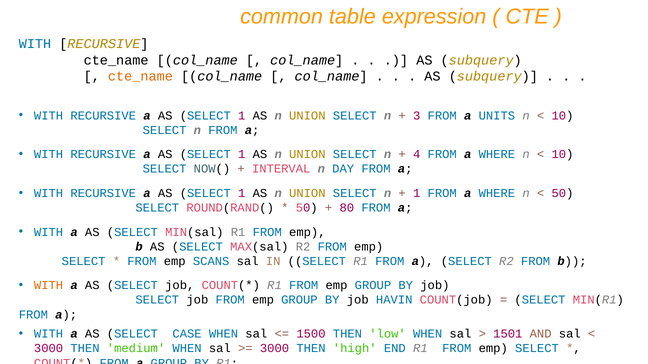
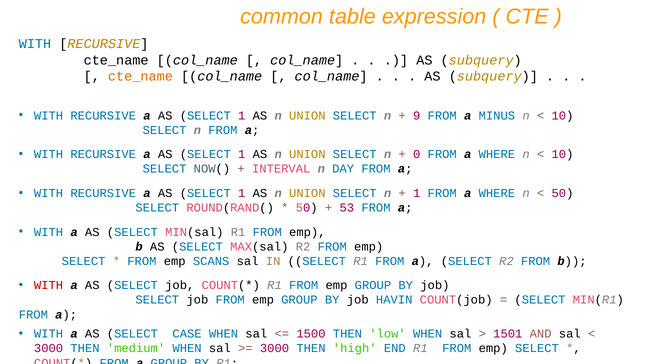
3: 3 -> 9
UNITS: UNITS -> MINUS
4: 4 -> 0
80: 80 -> 53
WITH at (49, 286) colour: orange -> red
